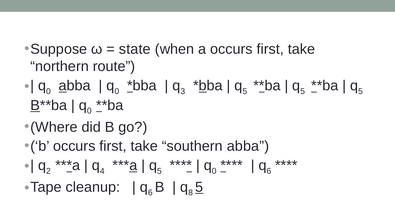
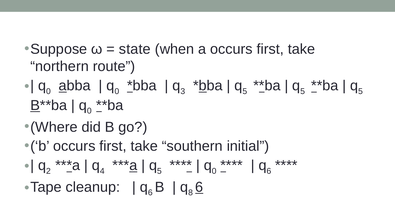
southern abba: abba -> initial
5 at (199, 187): 5 -> 6
